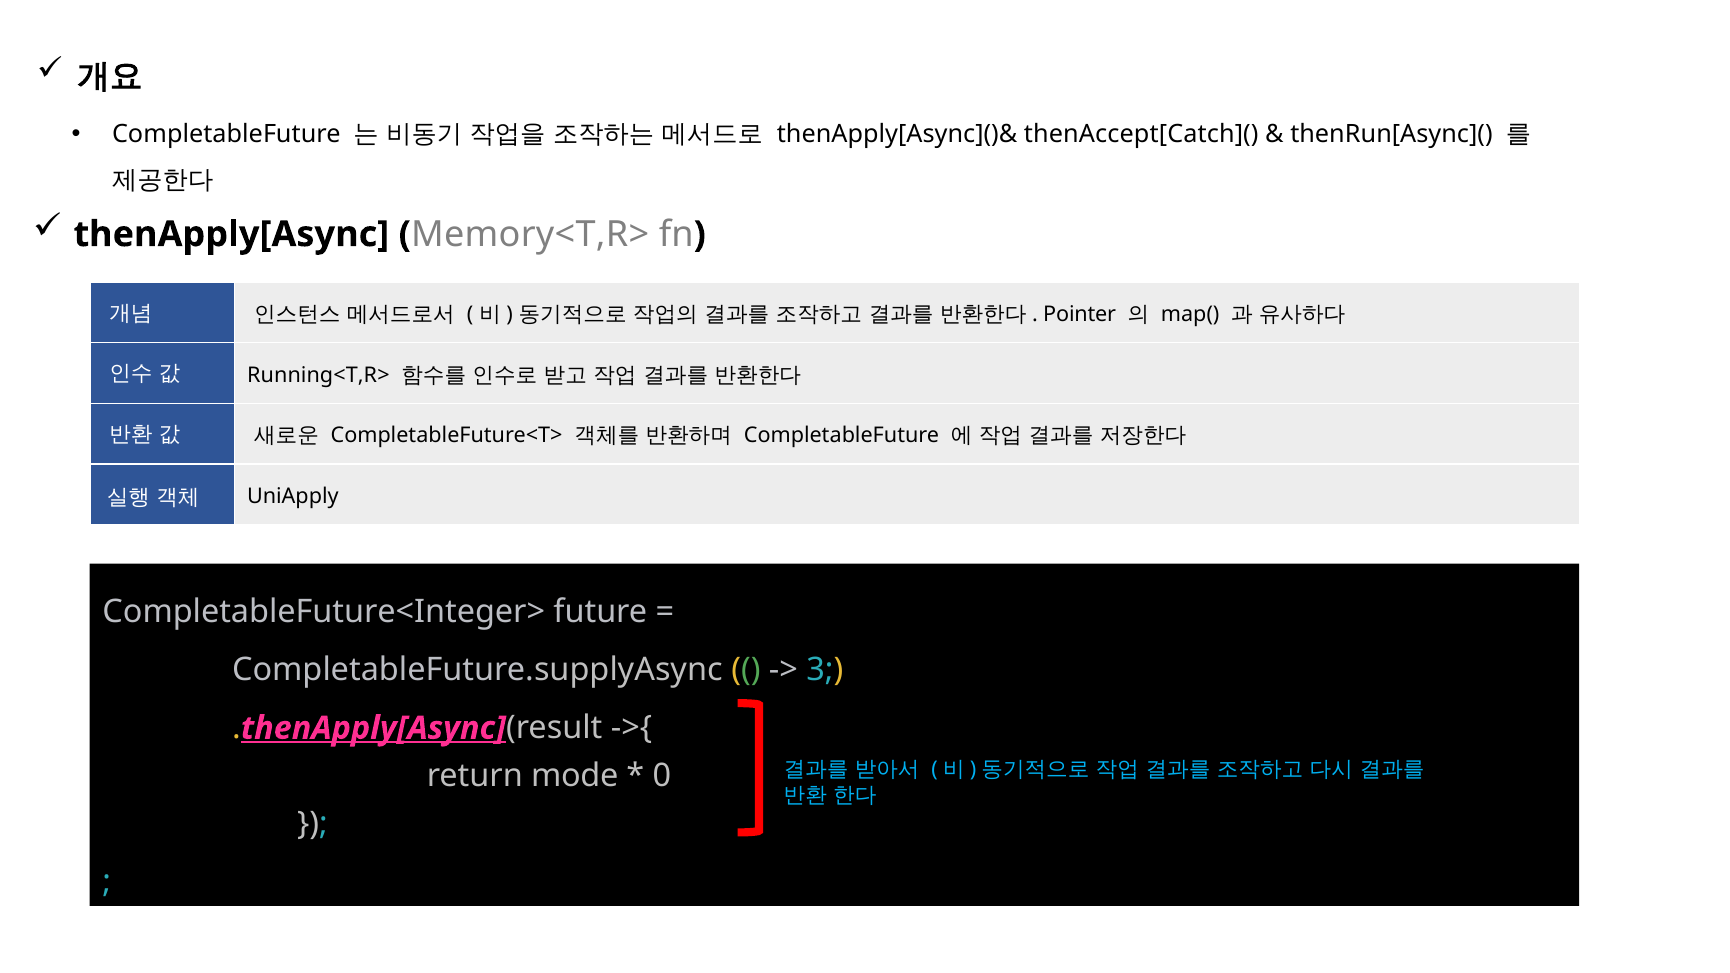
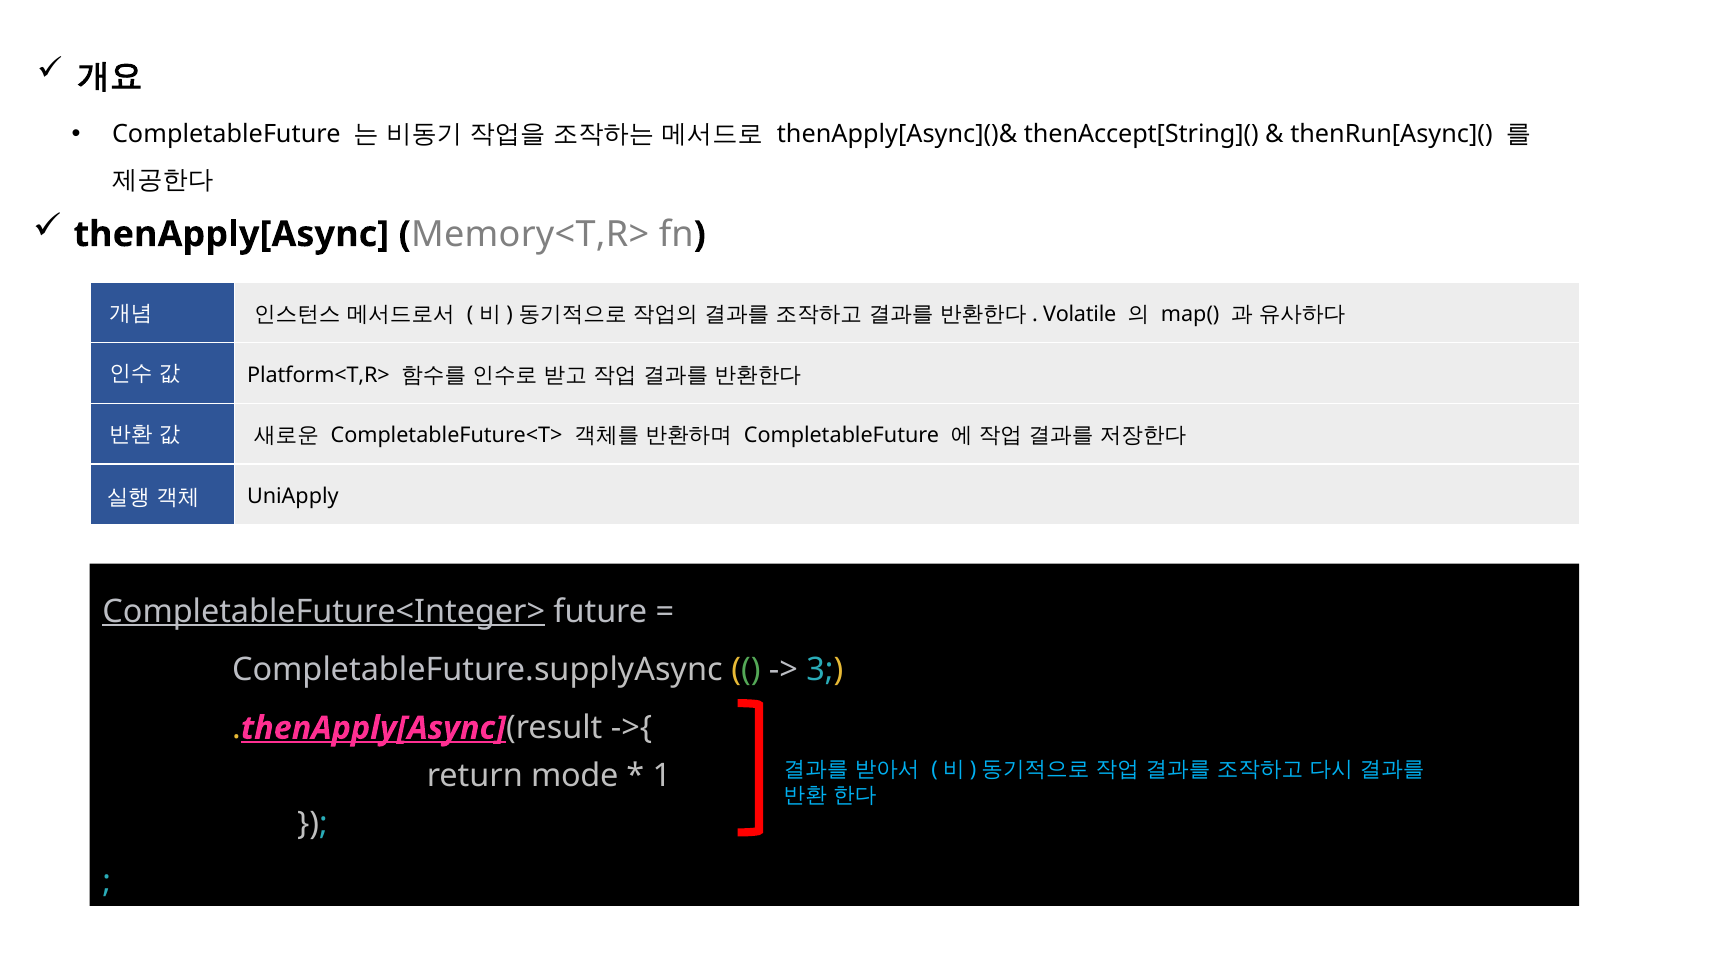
thenAccept[Catch](: thenAccept[Catch]( -> thenAccept[String](
Pointer: Pointer -> Volatile
Running<T,R>: Running<T,R> -> Platform<T,R>
CompletableFuture<Integer> underline: none -> present
0: 0 -> 1
